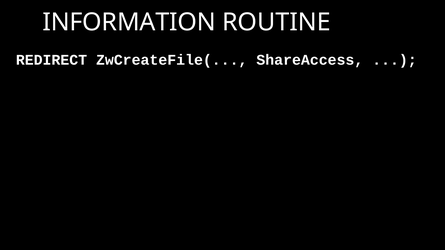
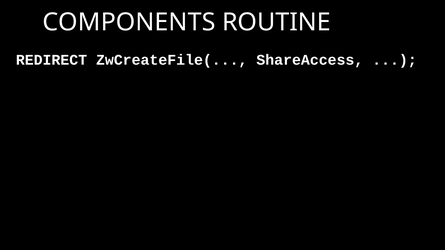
INFORMATION: INFORMATION -> COMPONENTS
